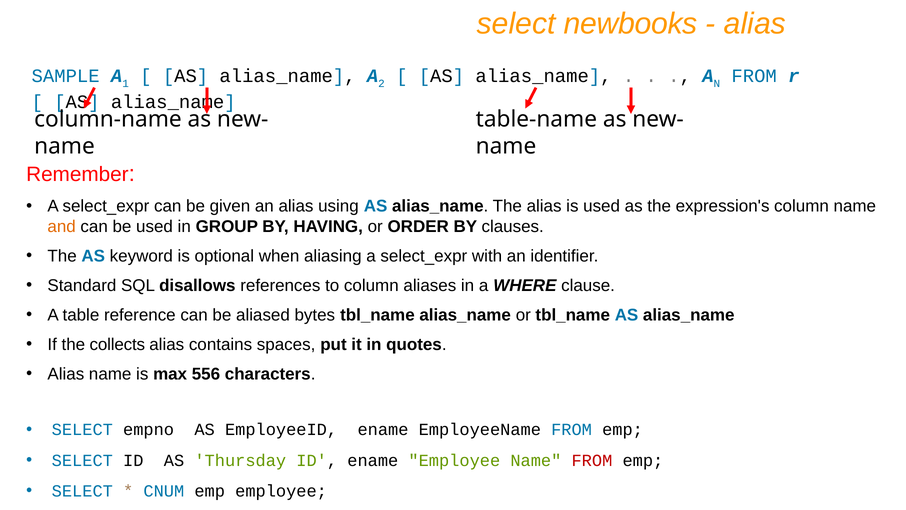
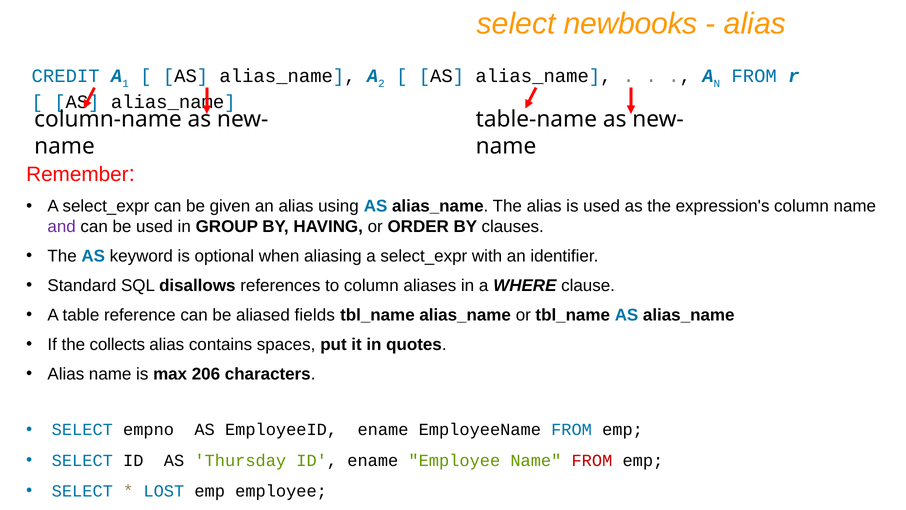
SAMPLE: SAMPLE -> CREDIT
and colour: orange -> purple
bytes: bytes -> fields
556: 556 -> 206
CNUM: CNUM -> LOST
